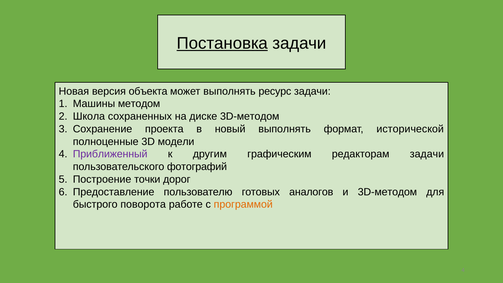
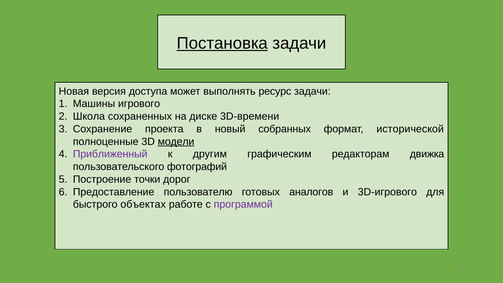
объекта: объекта -> доступа
методом: методом -> игрового
диске 3D-методом: 3D-методом -> 3D-времени
новый выполнять: выполнять -> собранных
модели underline: none -> present
редакторам задачи: задачи -> движка
и 3D-методом: 3D-методом -> 3D-игрового
поворота: поворота -> объектах
программой colour: orange -> purple
